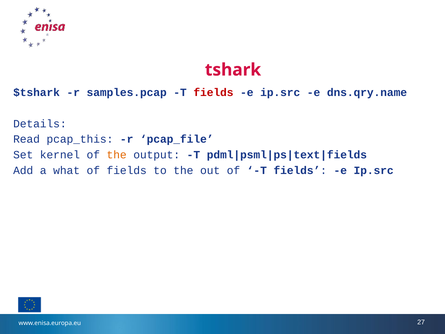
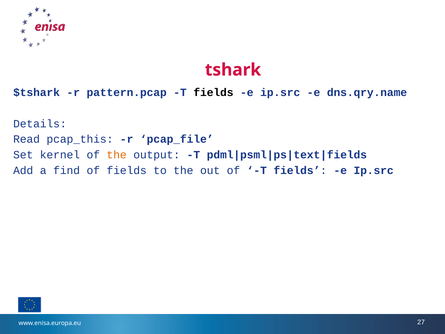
samples.pcap: samples.pcap -> pattern.pcap
fields at (213, 92) colour: red -> black
what: what -> find
